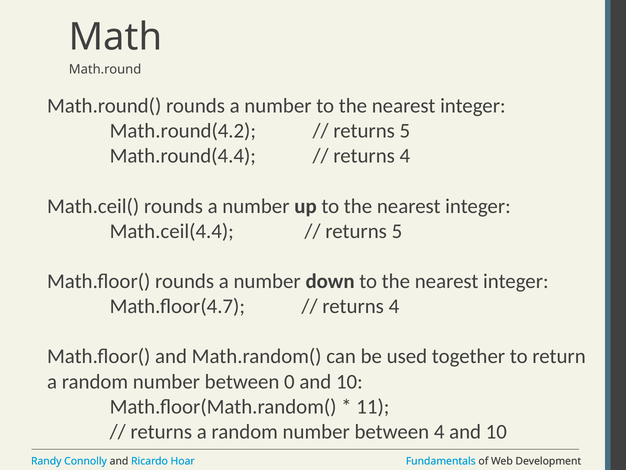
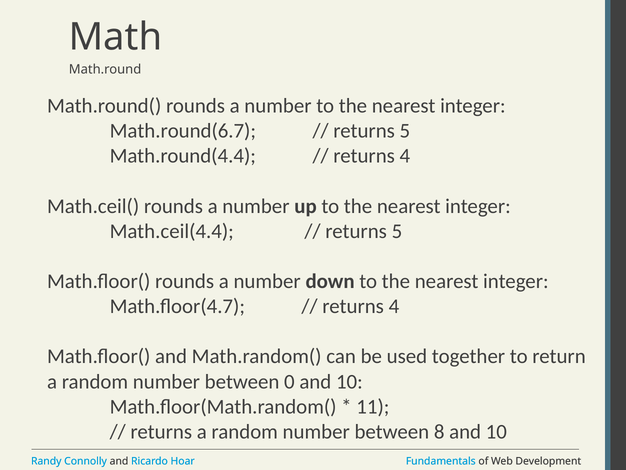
Math.round(4.2: Math.round(4.2 -> Math.round(6.7
between 4: 4 -> 8
